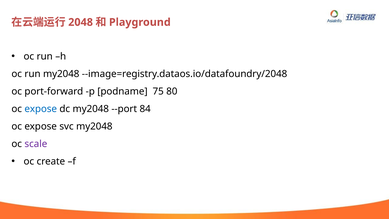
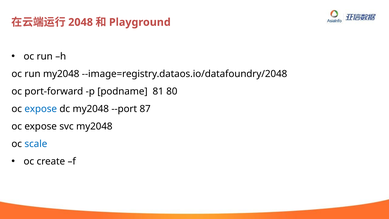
75: 75 -> 81
84: 84 -> 87
scale colour: purple -> blue
